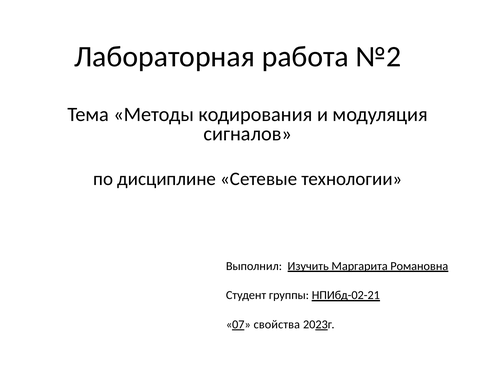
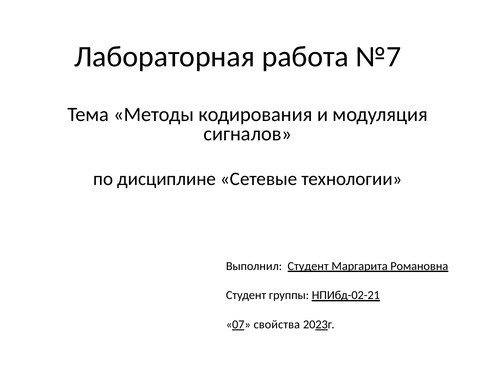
№2: №2 -> №7
Выполнил Изучить: Изучить -> Студент
